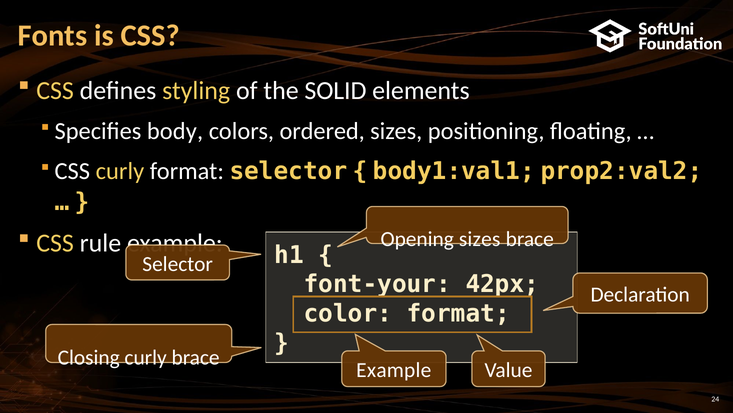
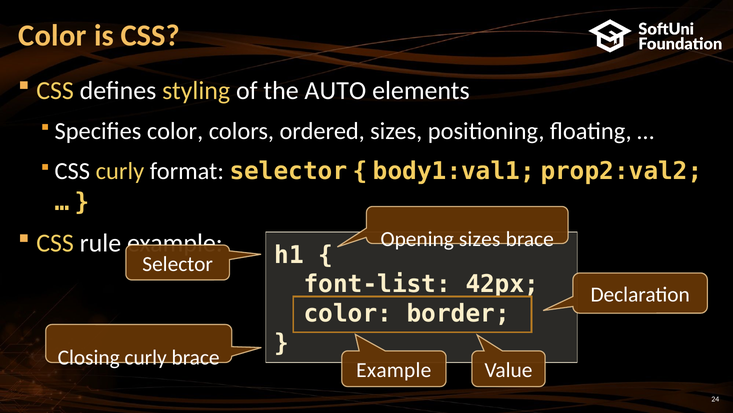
Fonts at (53, 36): Fonts -> Color
SOLID: SOLID -> AUTO
Specifies body: body -> color
font-your: font-your -> font-list
color format: format -> border
